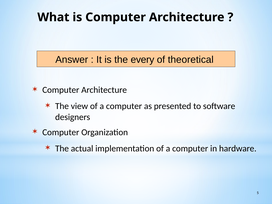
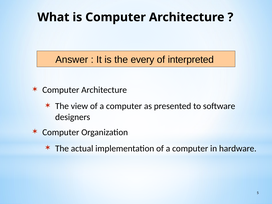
theoretical: theoretical -> interpreted
